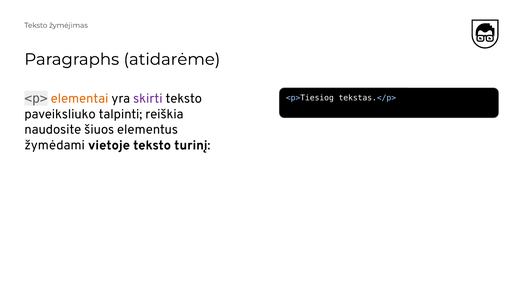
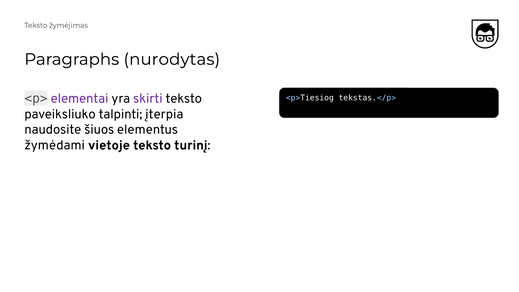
atidarėme: atidarėme -> nurodytas
elementai colour: orange -> purple
reiškia: reiškia -> įterpia
